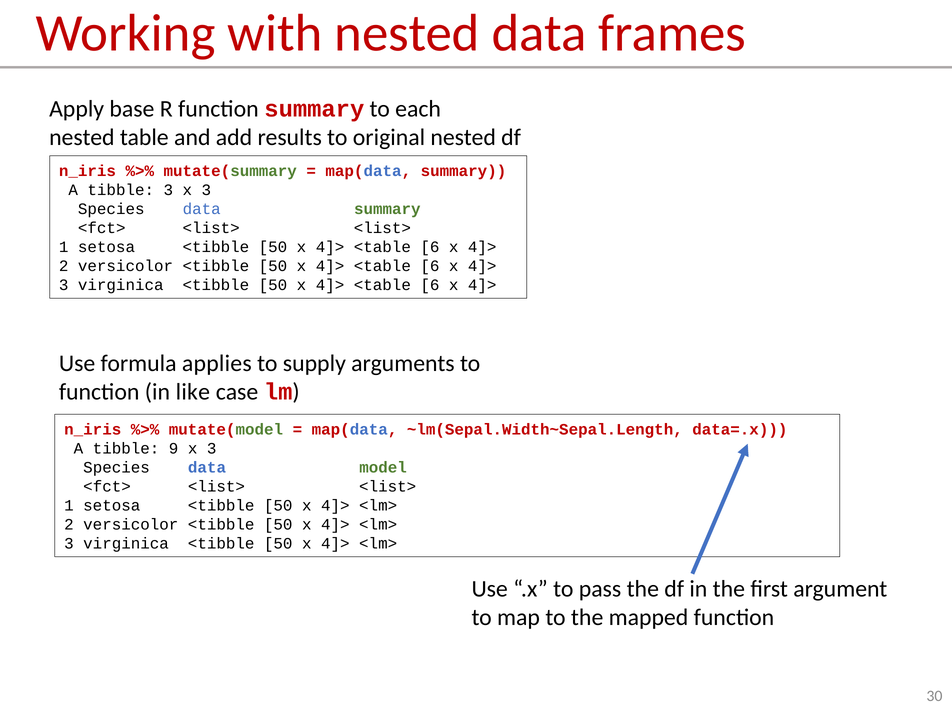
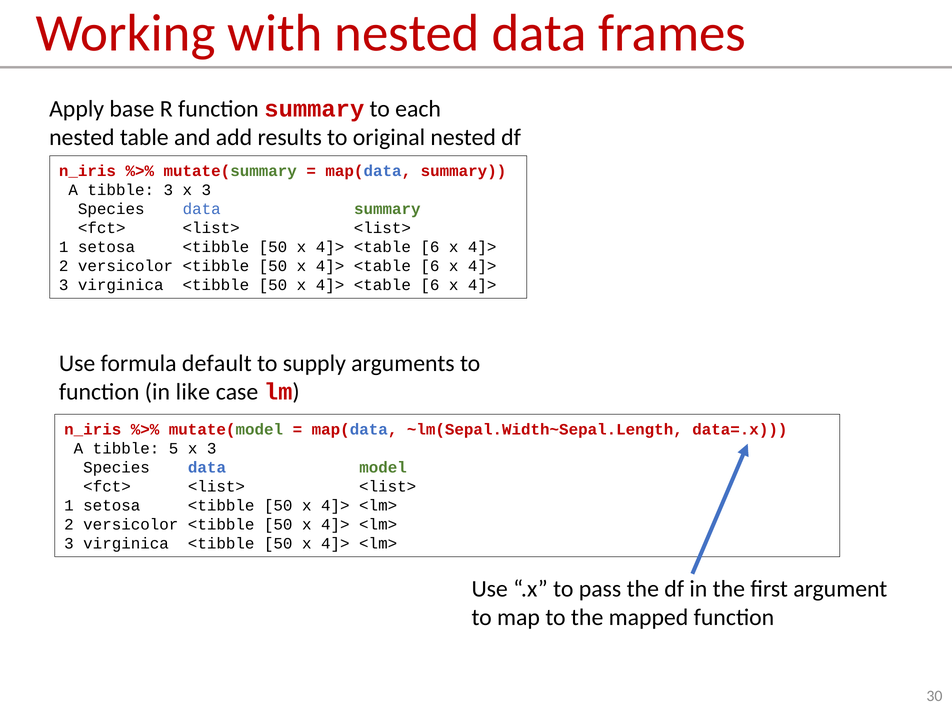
applies: applies -> default
9: 9 -> 5
